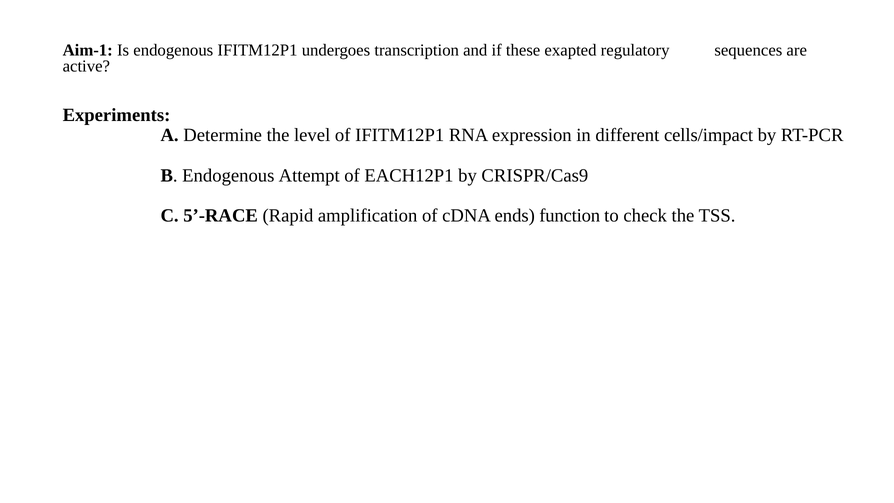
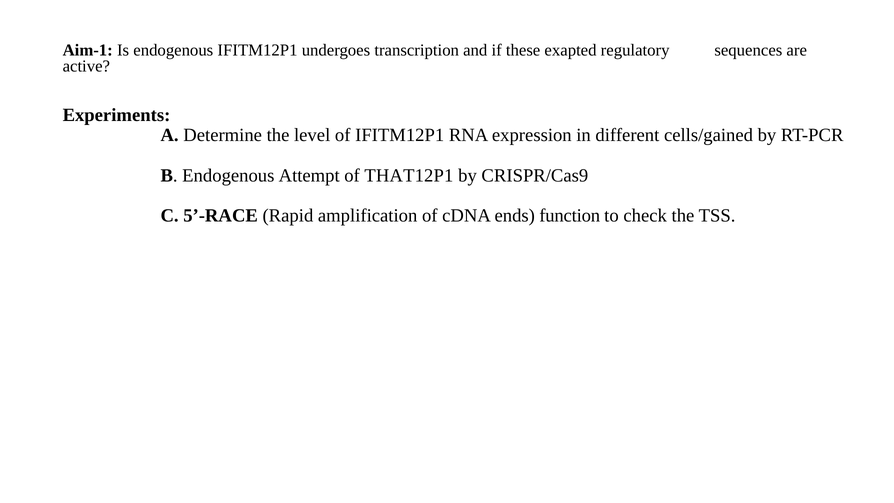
cells/impact: cells/impact -> cells/gained
EACH12P1: EACH12P1 -> THAT12P1
